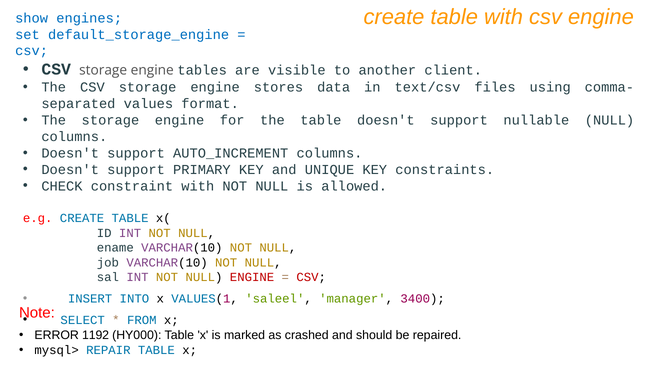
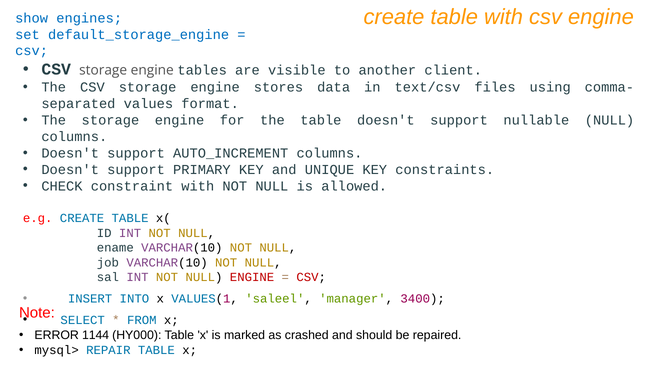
1192: 1192 -> 1144
